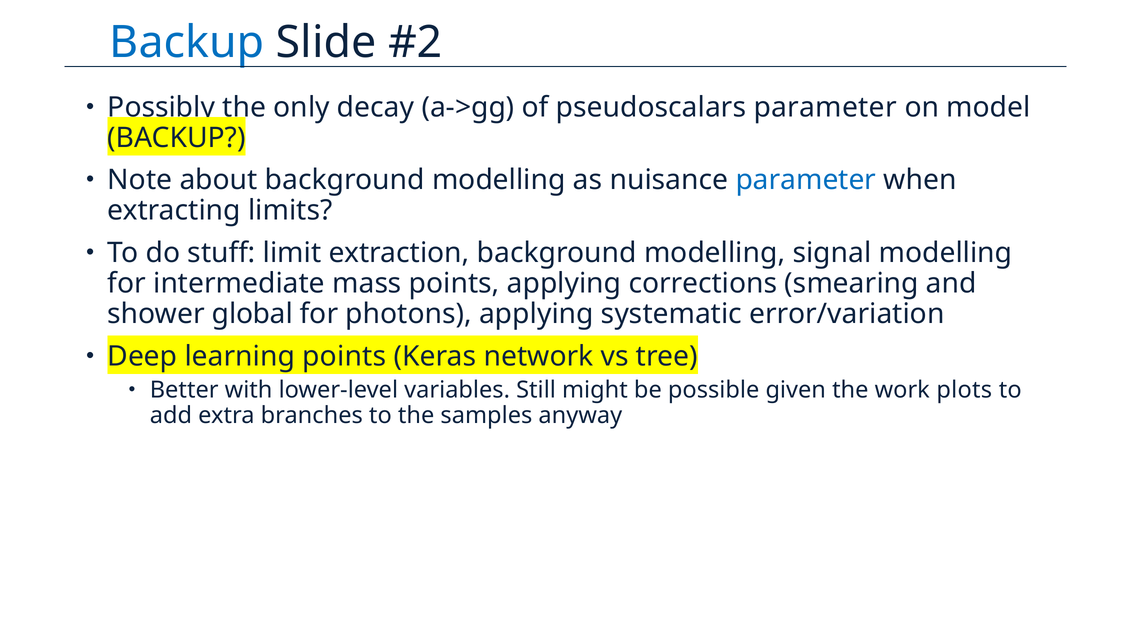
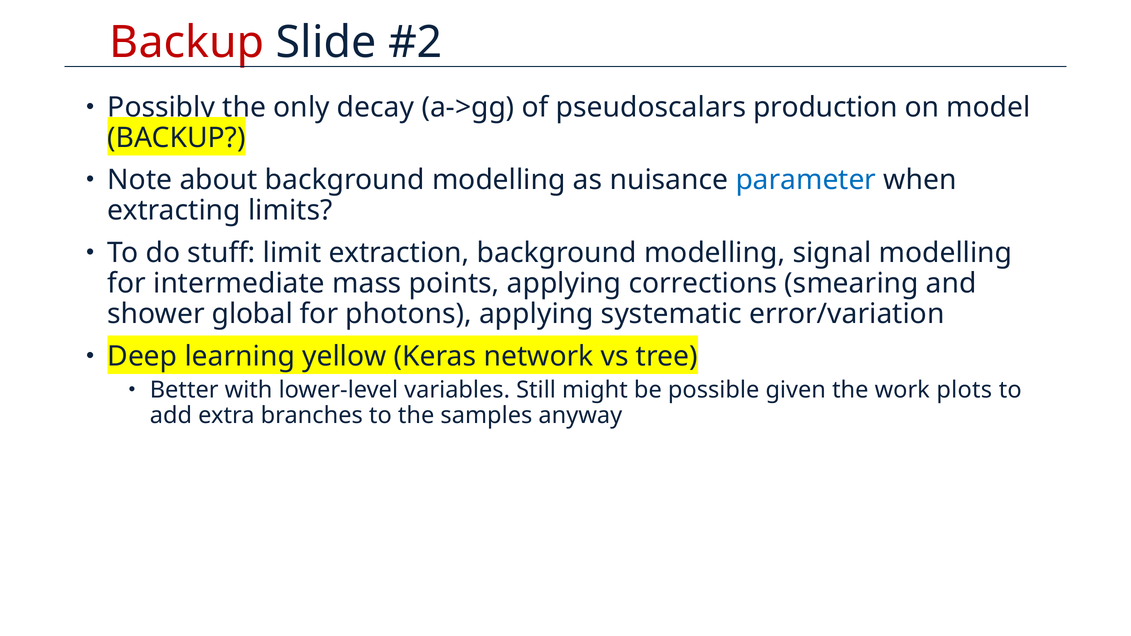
Backup at (187, 43) colour: blue -> red
pseudoscalars parameter: parameter -> production
learning points: points -> yellow
